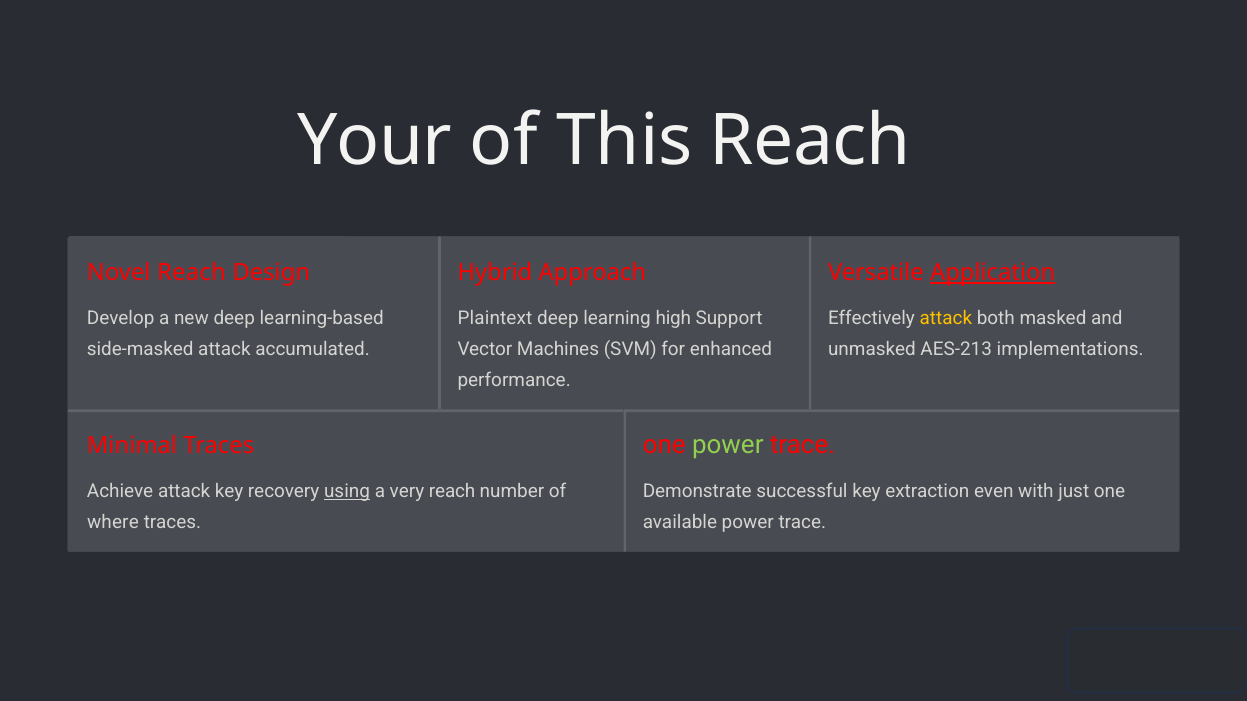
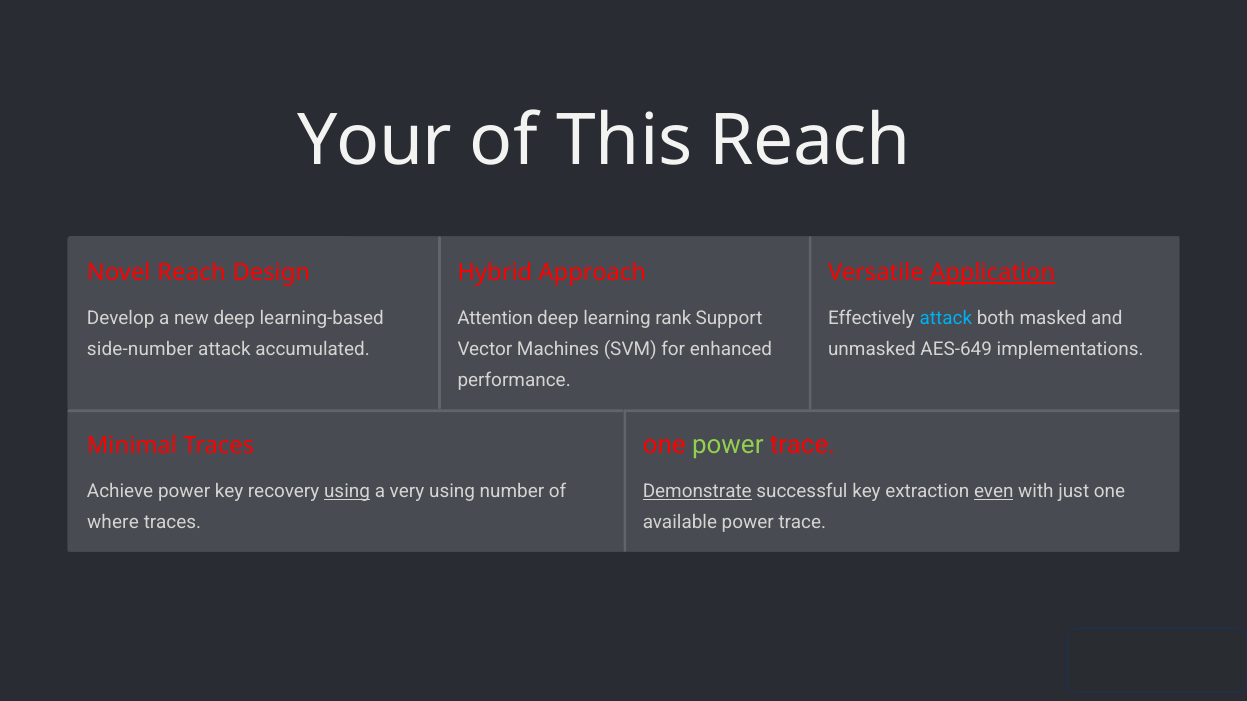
Plaintext: Plaintext -> Attention
high: high -> rank
attack at (946, 318) colour: yellow -> light blue
side-masked: side-masked -> side-number
AES-213: AES-213 -> AES-649
Achieve attack: attack -> power
very reach: reach -> using
Demonstrate underline: none -> present
even underline: none -> present
